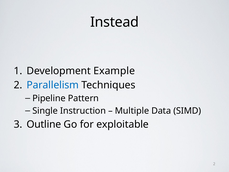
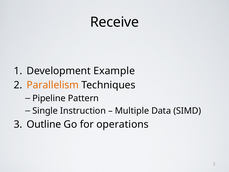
Instead: Instead -> Receive
Parallelism colour: blue -> orange
exploitable: exploitable -> operations
